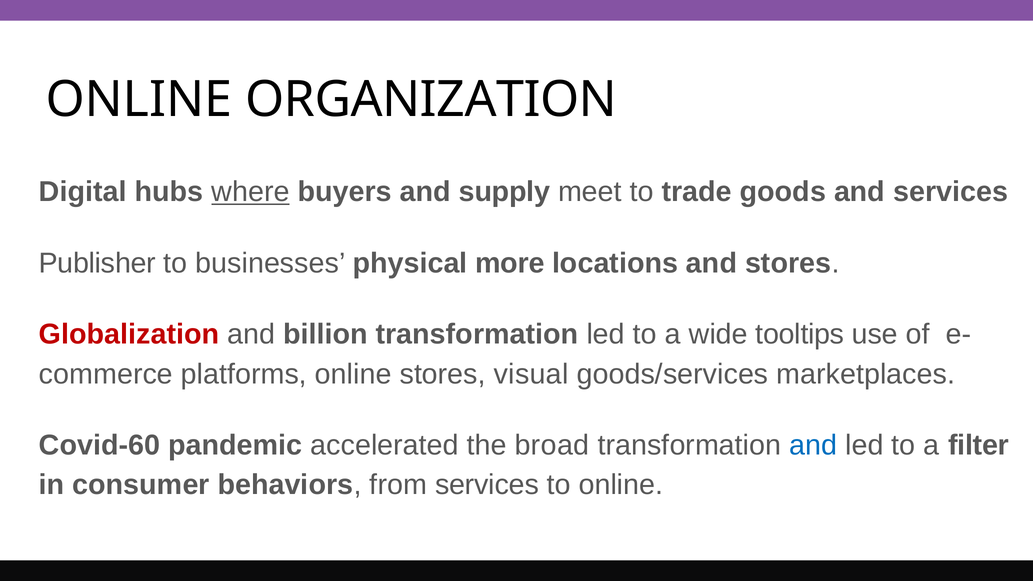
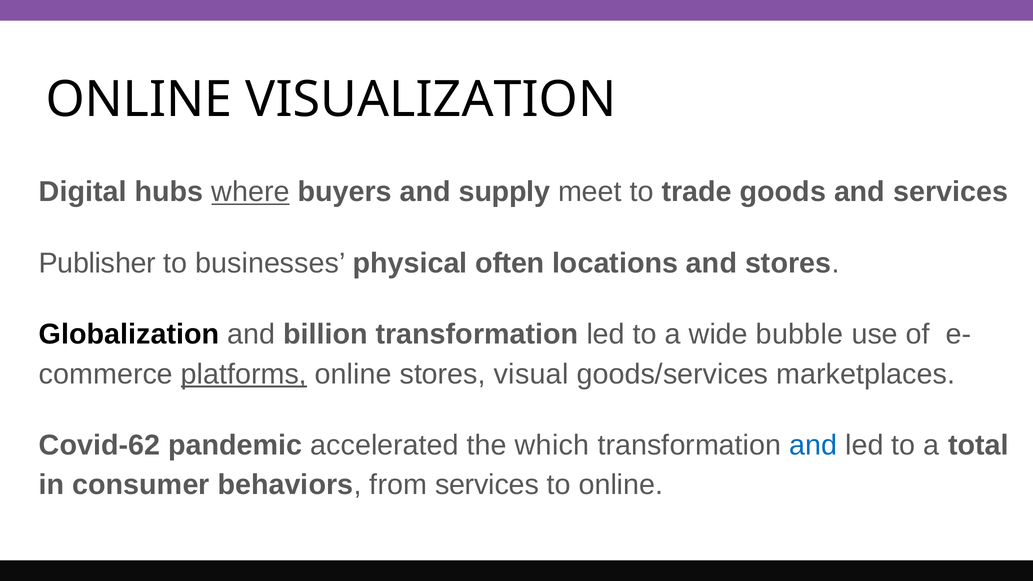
ORGANIZATION: ORGANIZATION -> VISUALIZATION
more: more -> often
Globalization colour: red -> black
tooltips: tooltips -> bubble
platforms underline: none -> present
Covid-60: Covid-60 -> Covid-62
broad: broad -> which
filter: filter -> total
